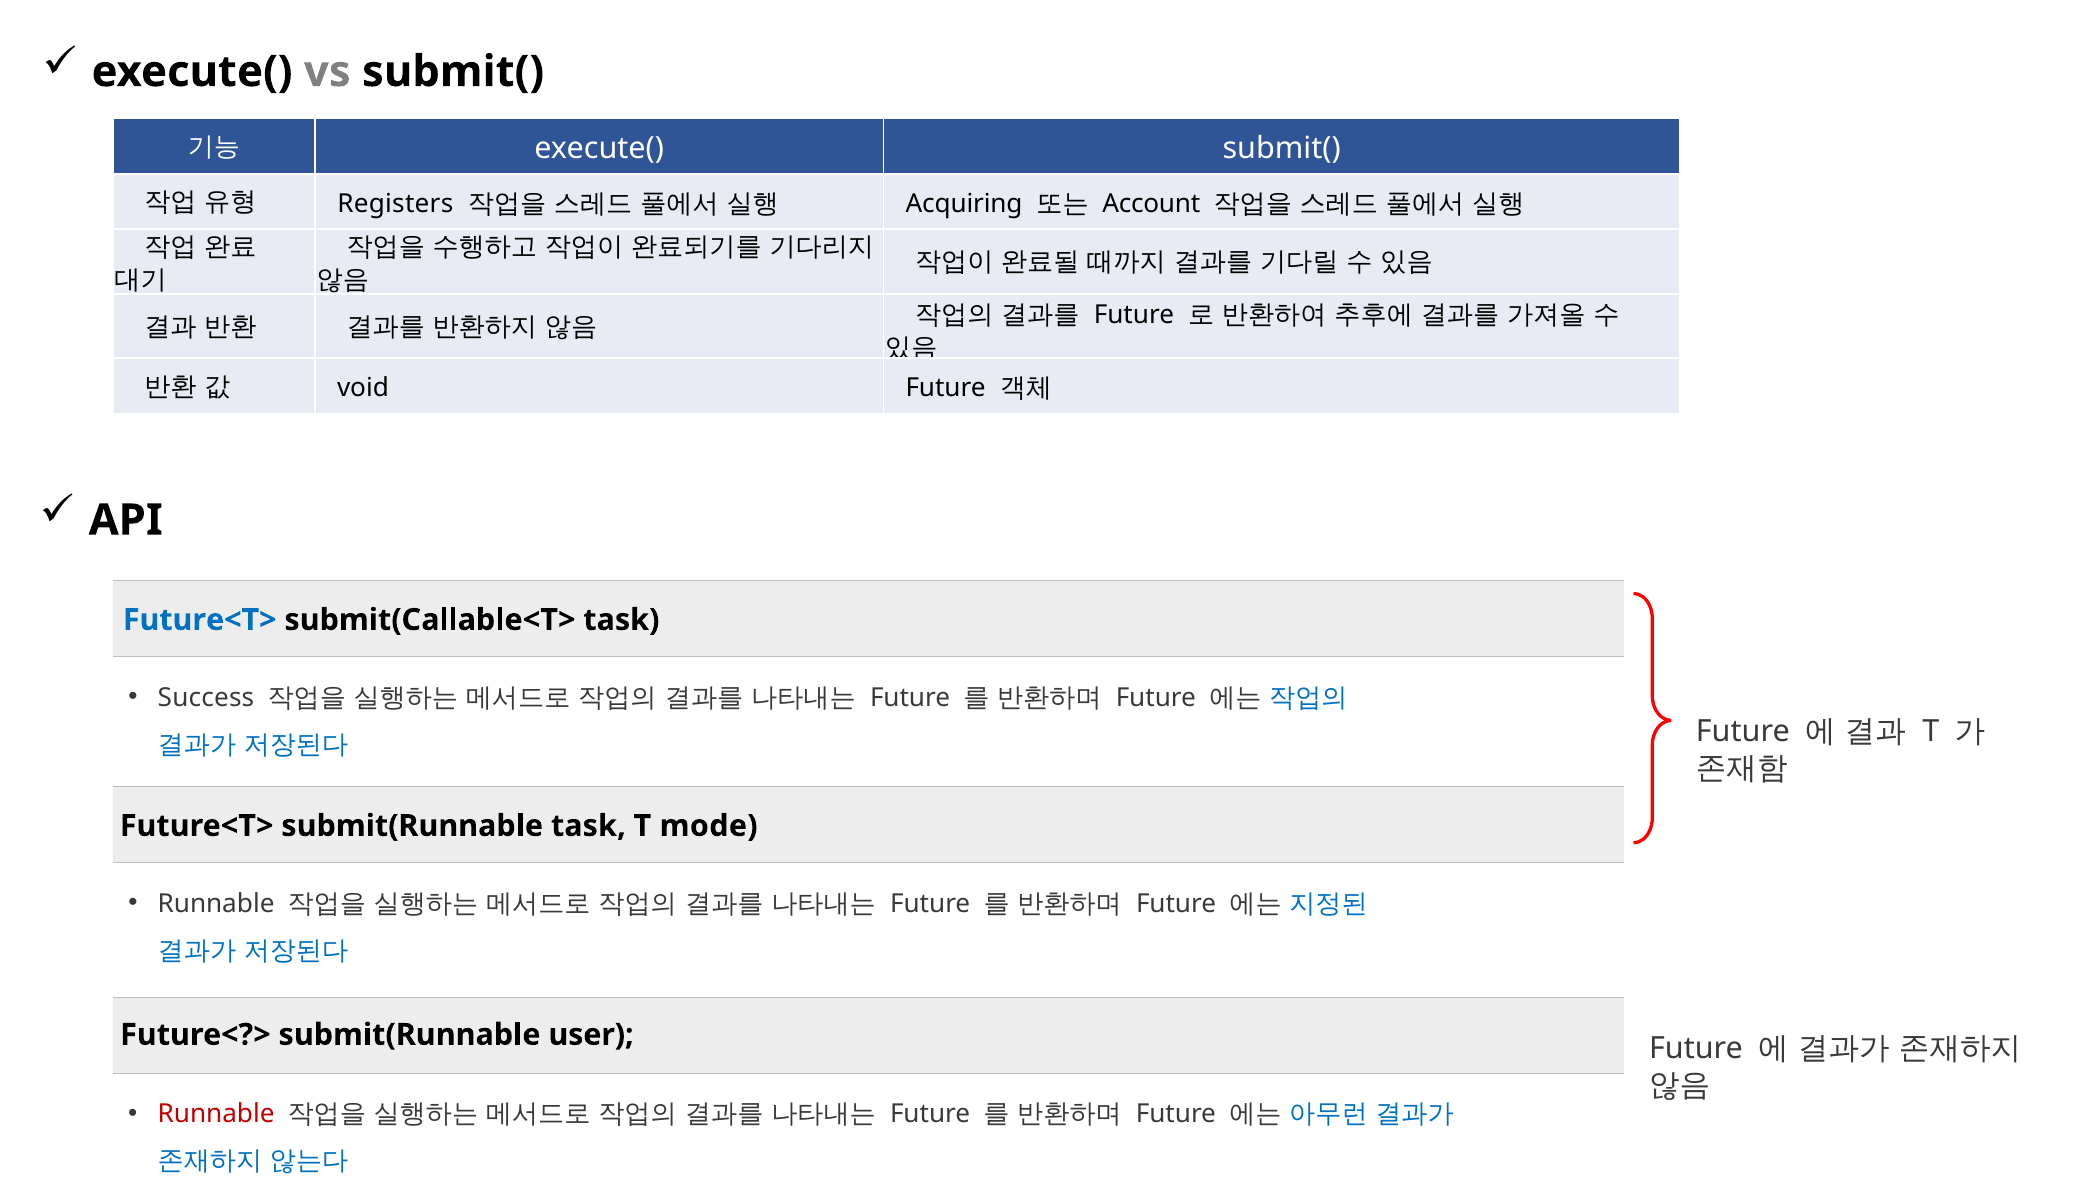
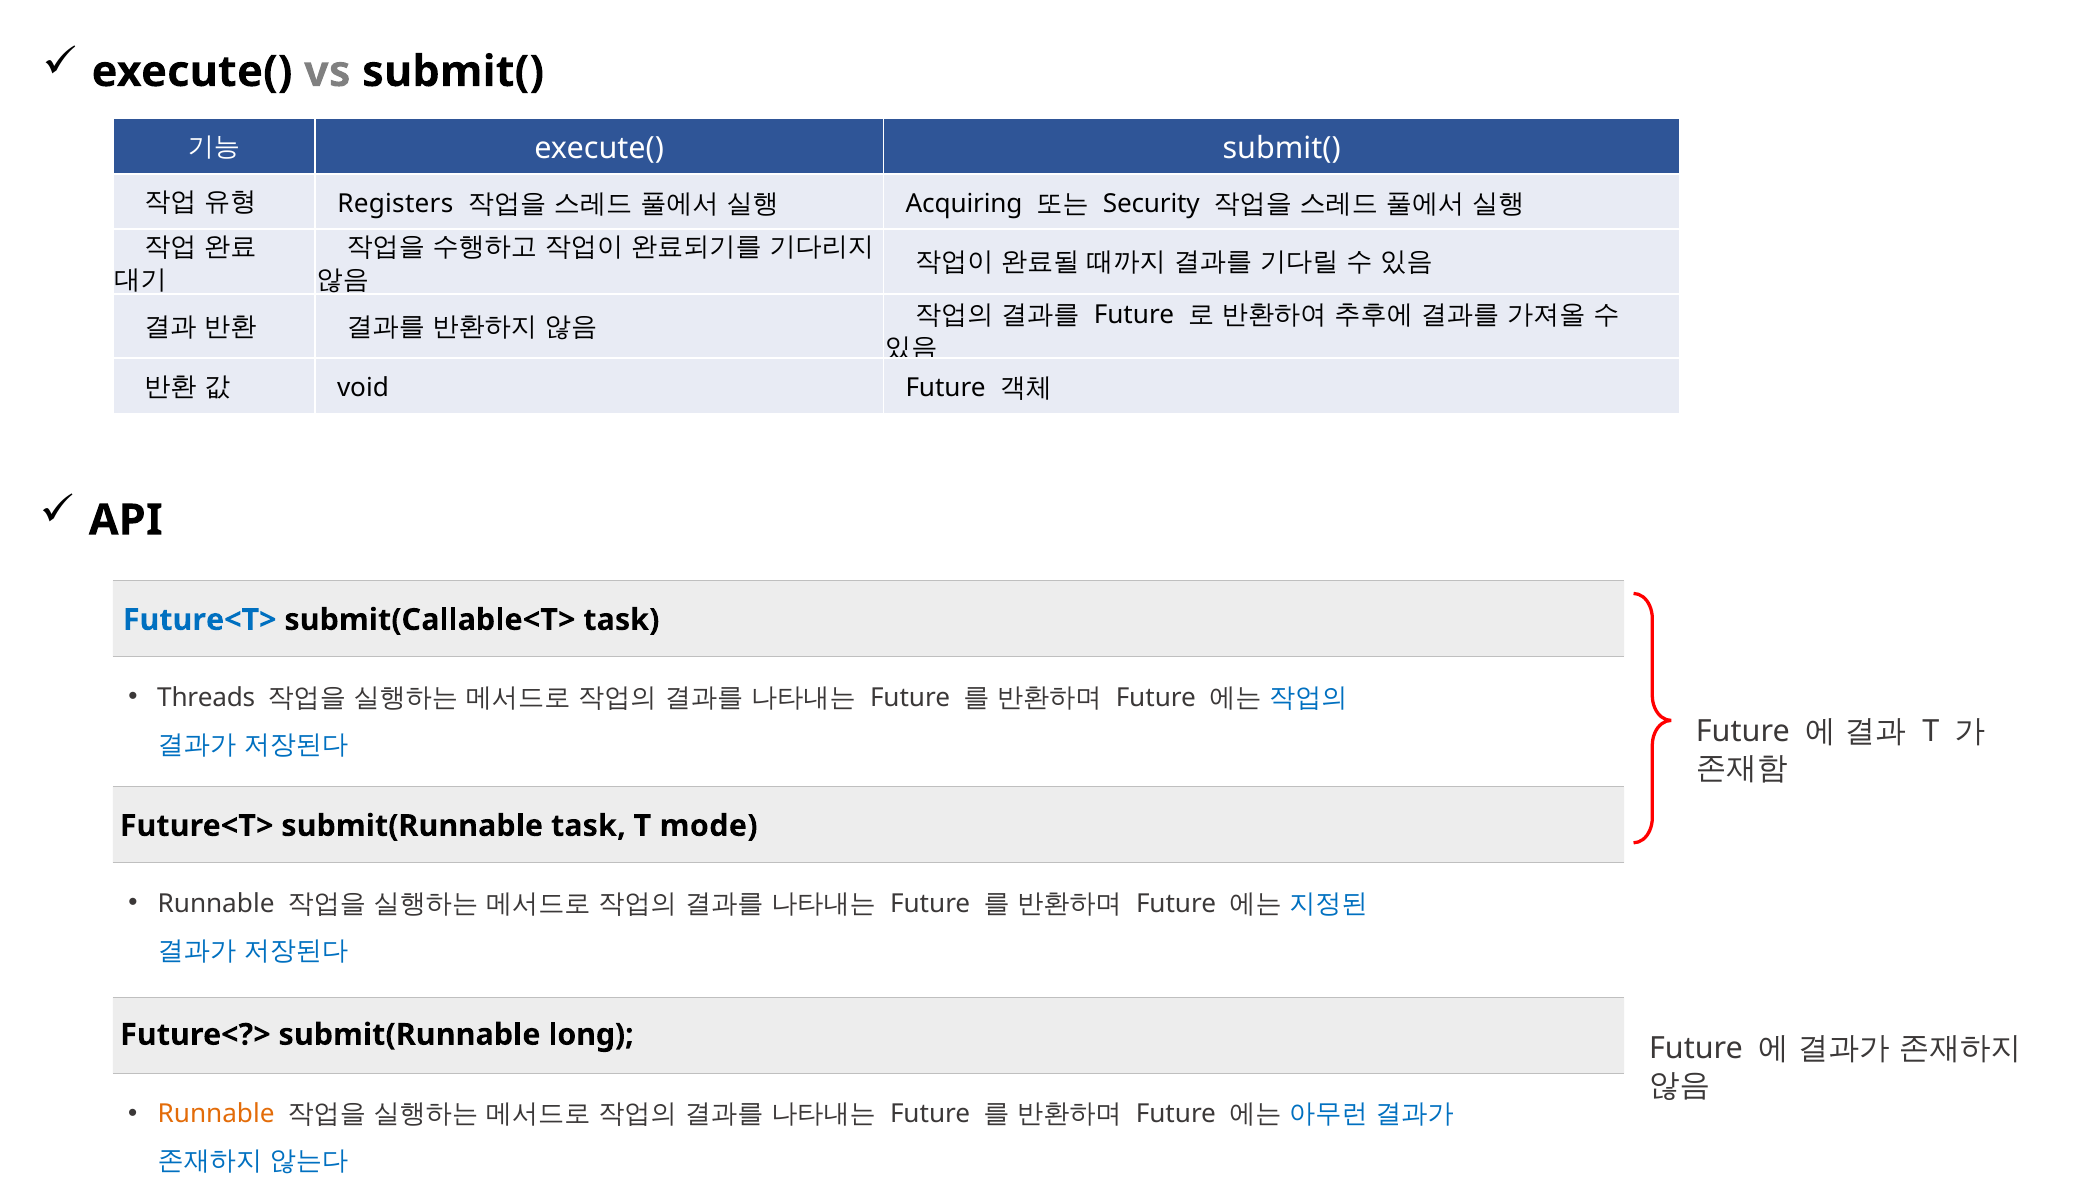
Account: Account -> Security
Success: Success -> Threads
user: user -> long
Runnable at (216, 1114) colour: red -> orange
